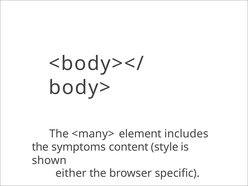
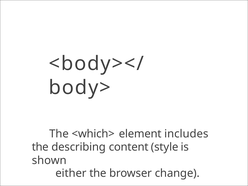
<many>: <many> -> <which>
symptoms: symptoms -> describing
specific: specific -> change
